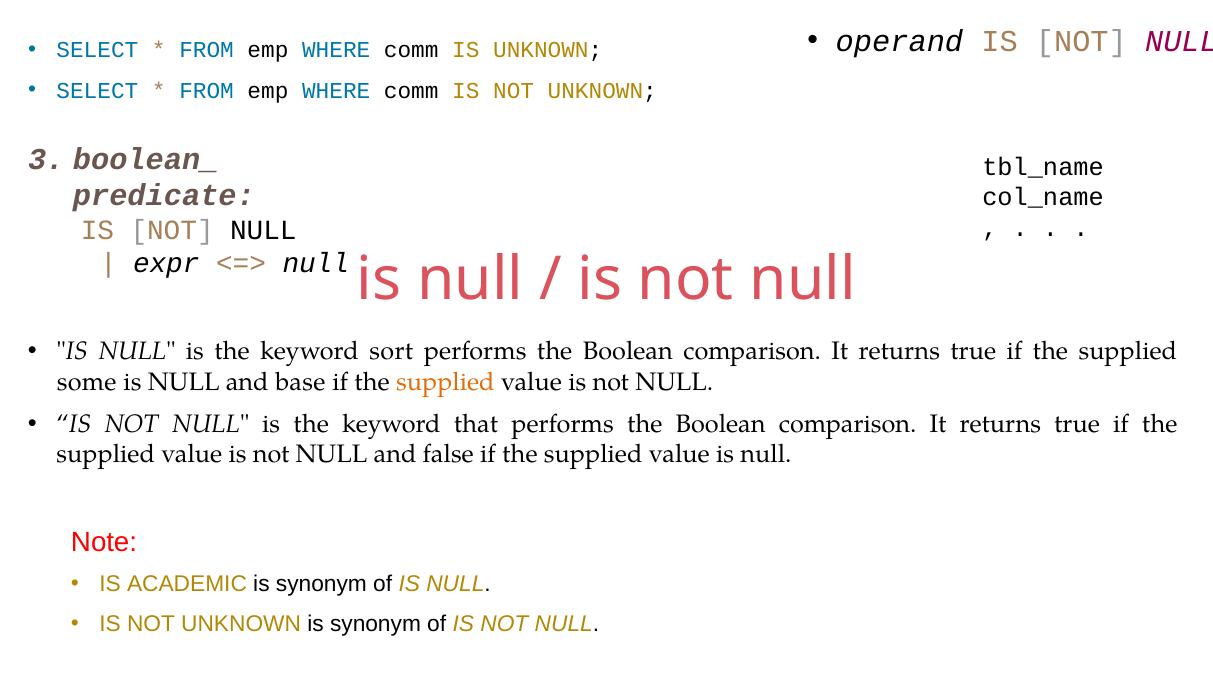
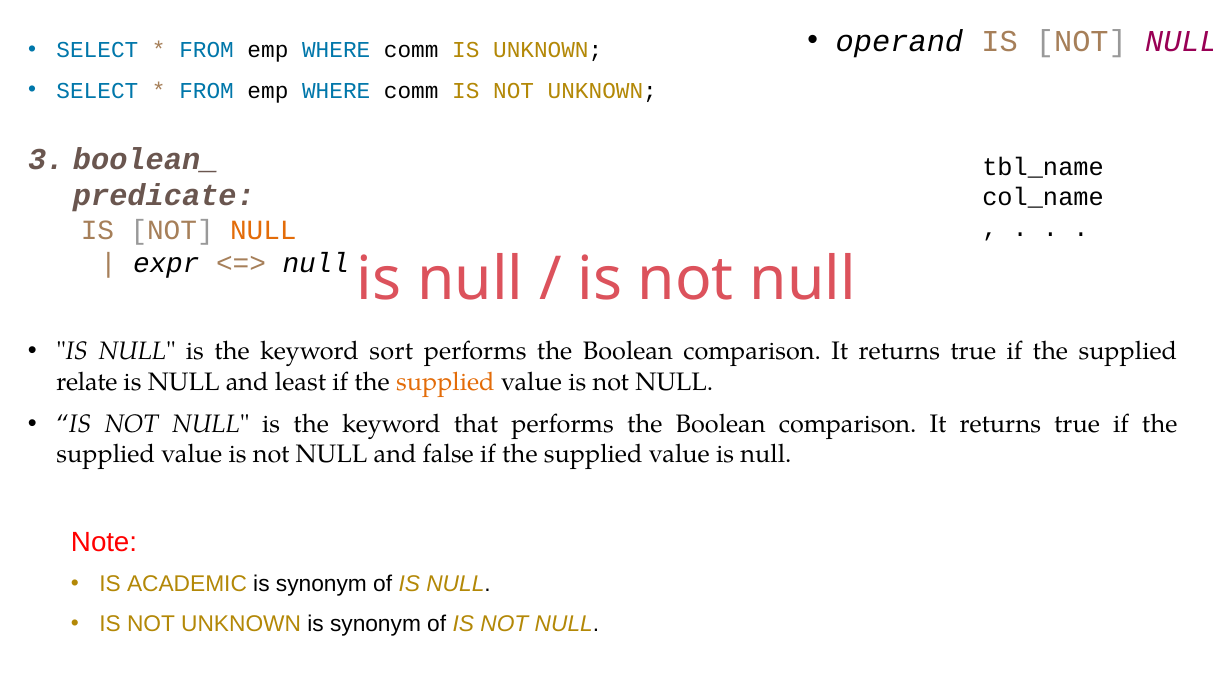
NULL at (263, 230) colour: black -> orange
some: some -> relate
base: base -> least
